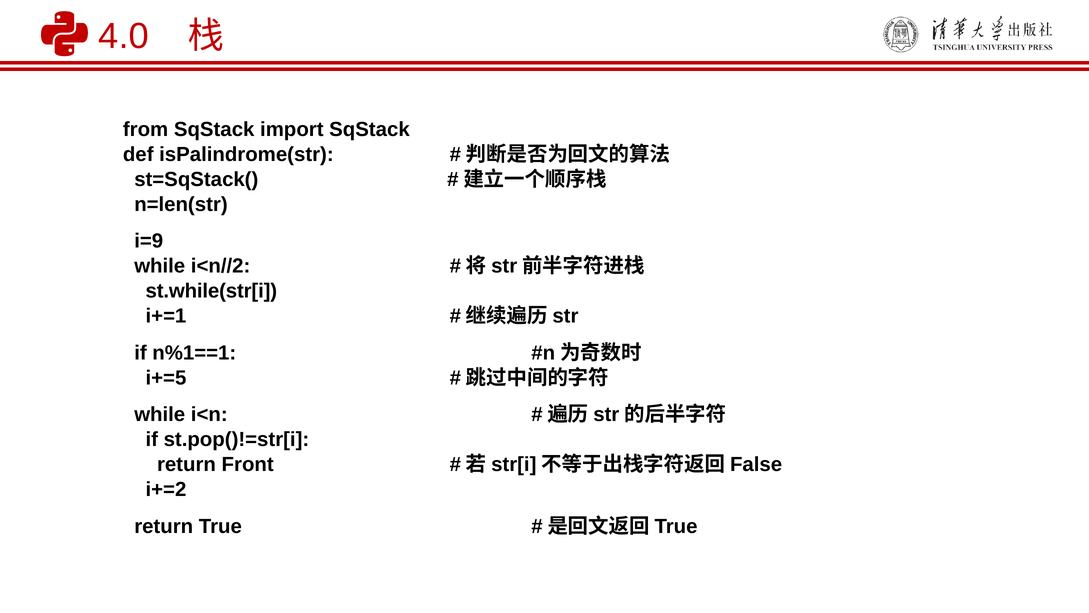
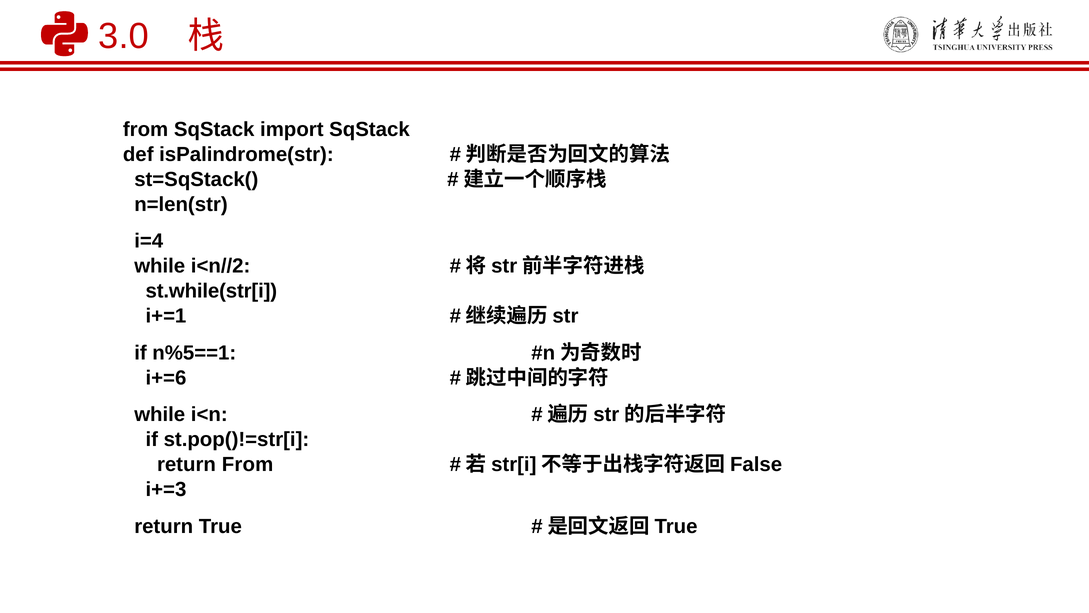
4.0: 4.0 -> 3.0
i=9: i=9 -> i=4
n%1==1: n%1==1 -> n%5==1
i+=5: i+=5 -> i+=6
return Front: Front -> From
i+=2: i+=2 -> i+=3
